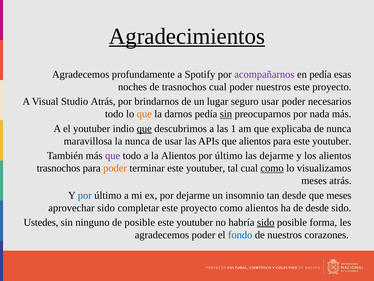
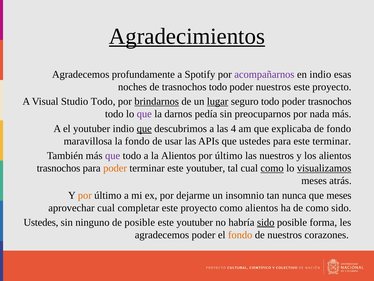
en pedía: pedía -> indio
de trasnochos cual: cual -> todo
Studio Atrás: Atrás -> Todo
brindarnos underline: none -> present
lugar underline: none -> present
seguro usar: usar -> todo
poder necesarios: necesarios -> trasnochos
que at (144, 114) colour: orange -> purple
sin at (226, 114) underline: present -> none
1: 1 -> 4
de nunca: nunca -> fondo
la nunca: nunca -> fondo
que alientos: alientos -> ustedes
para este youtuber: youtuber -> terminar
las dejarme: dejarme -> nuestros
visualizamos underline: none -> present
por at (85, 195) colour: blue -> orange
tan desde: desde -> nunca
aprovechar sido: sido -> cual
de desde: desde -> como
fondo at (240, 235) colour: blue -> orange
